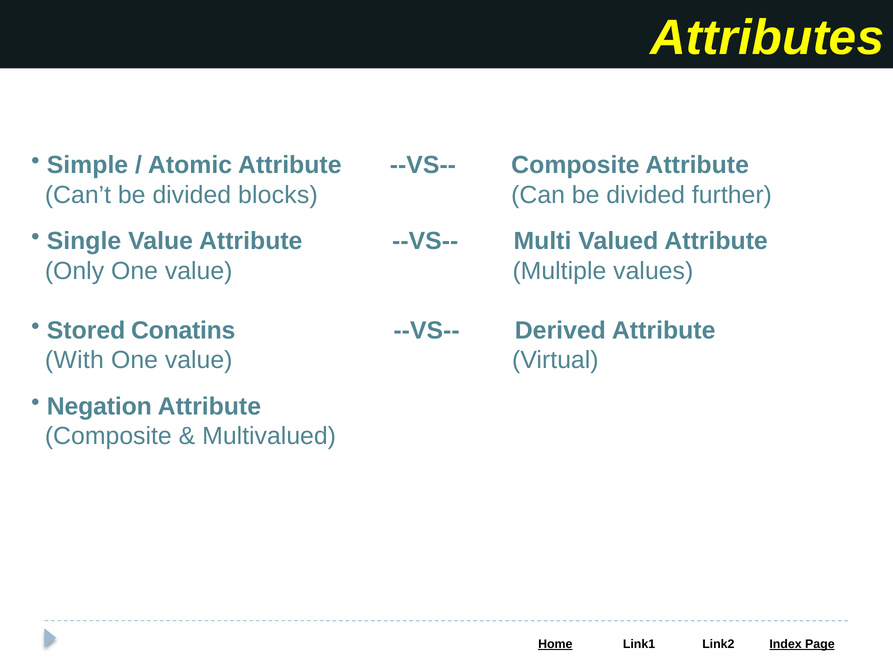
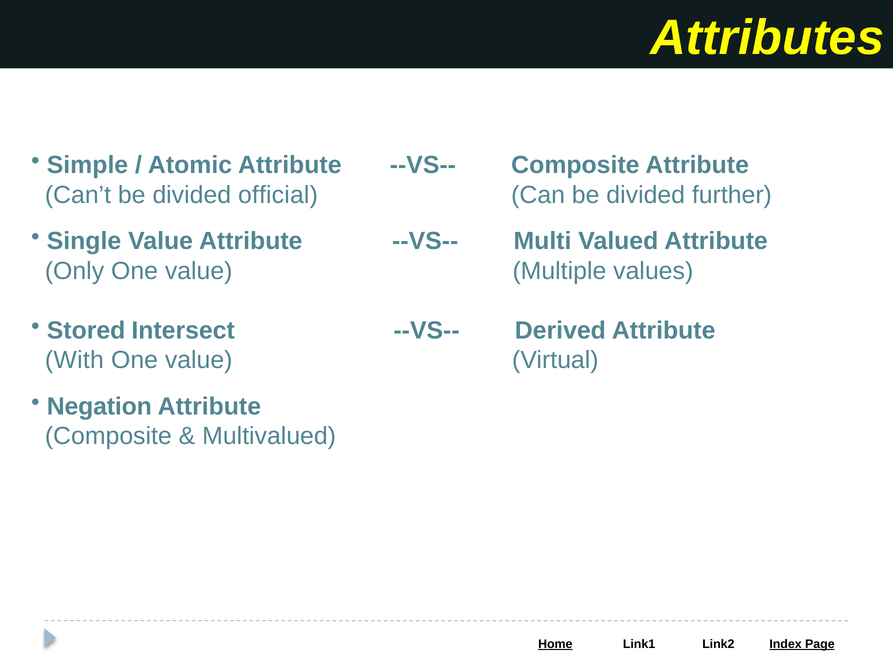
blocks: blocks -> official
Conatins: Conatins -> Intersect
